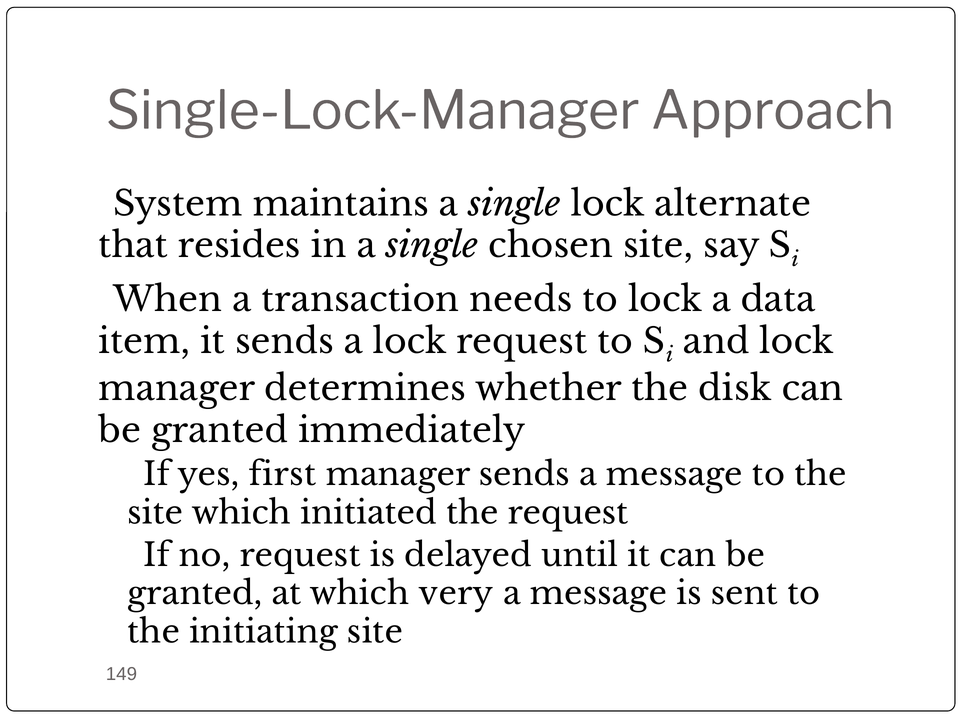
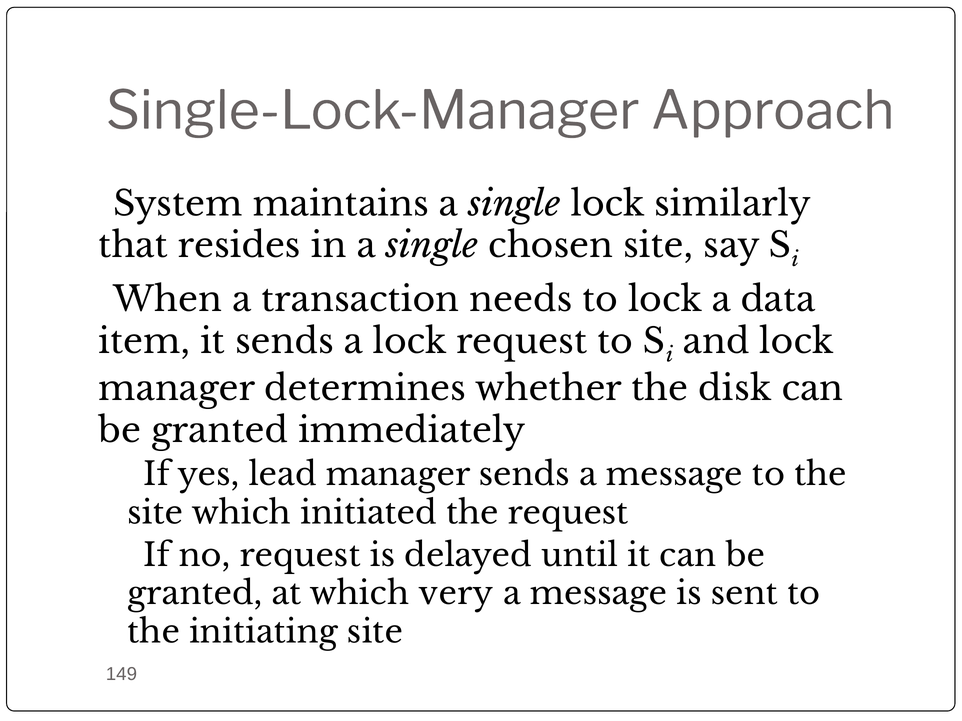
alternate: alternate -> similarly
first: first -> lead
